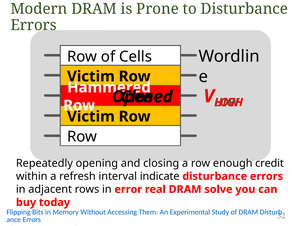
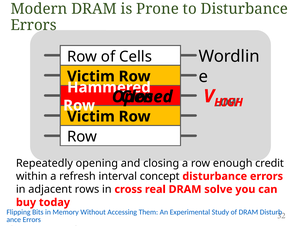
indicate: indicate -> concept
error: error -> cross
